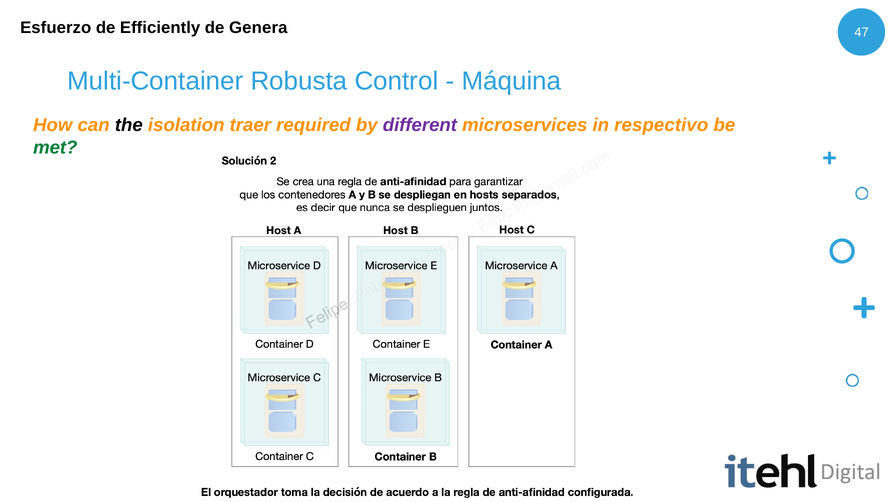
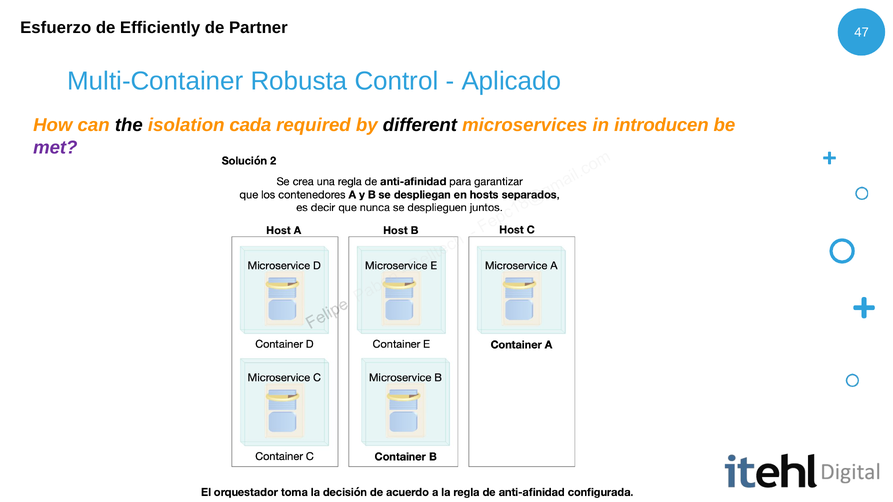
Genera: Genera -> Partner
Máquina: Máquina -> Aplicado
traer: traer -> cada
different colour: purple -> black
respectivo: respectivo -> introducen
met colour: green -> purple
